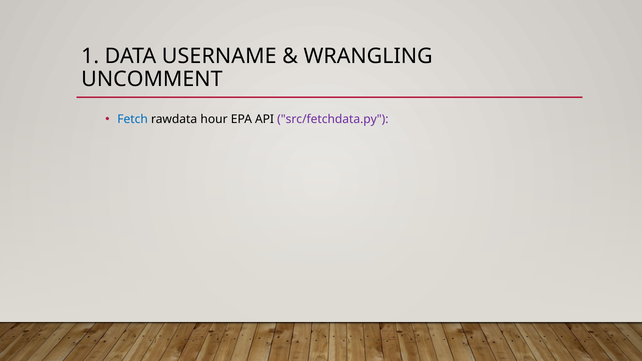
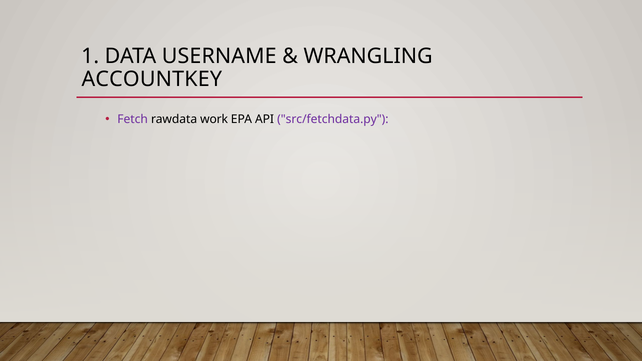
UNCOMMENT: UNCOMMENT -> ACCOUNTKEY
Fetch colour: blue -> purple
hour: hour -> work
